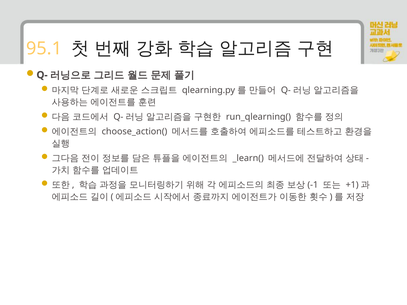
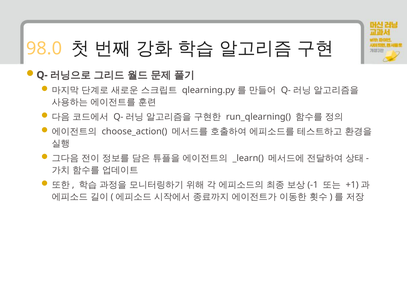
95.1: 95.1 -> 98.0
